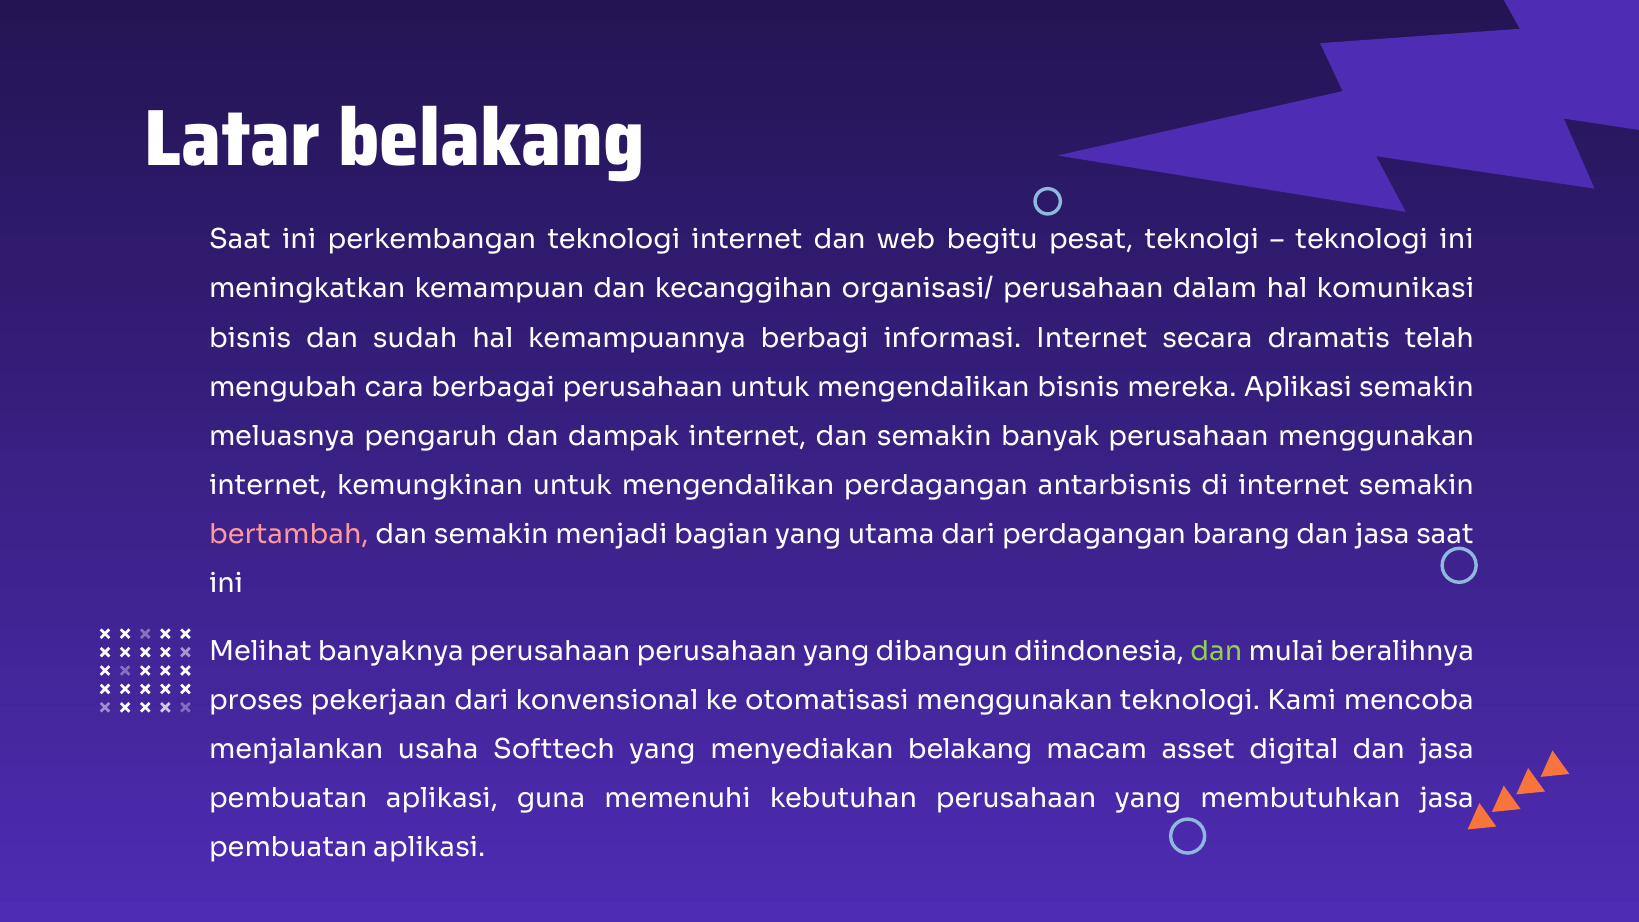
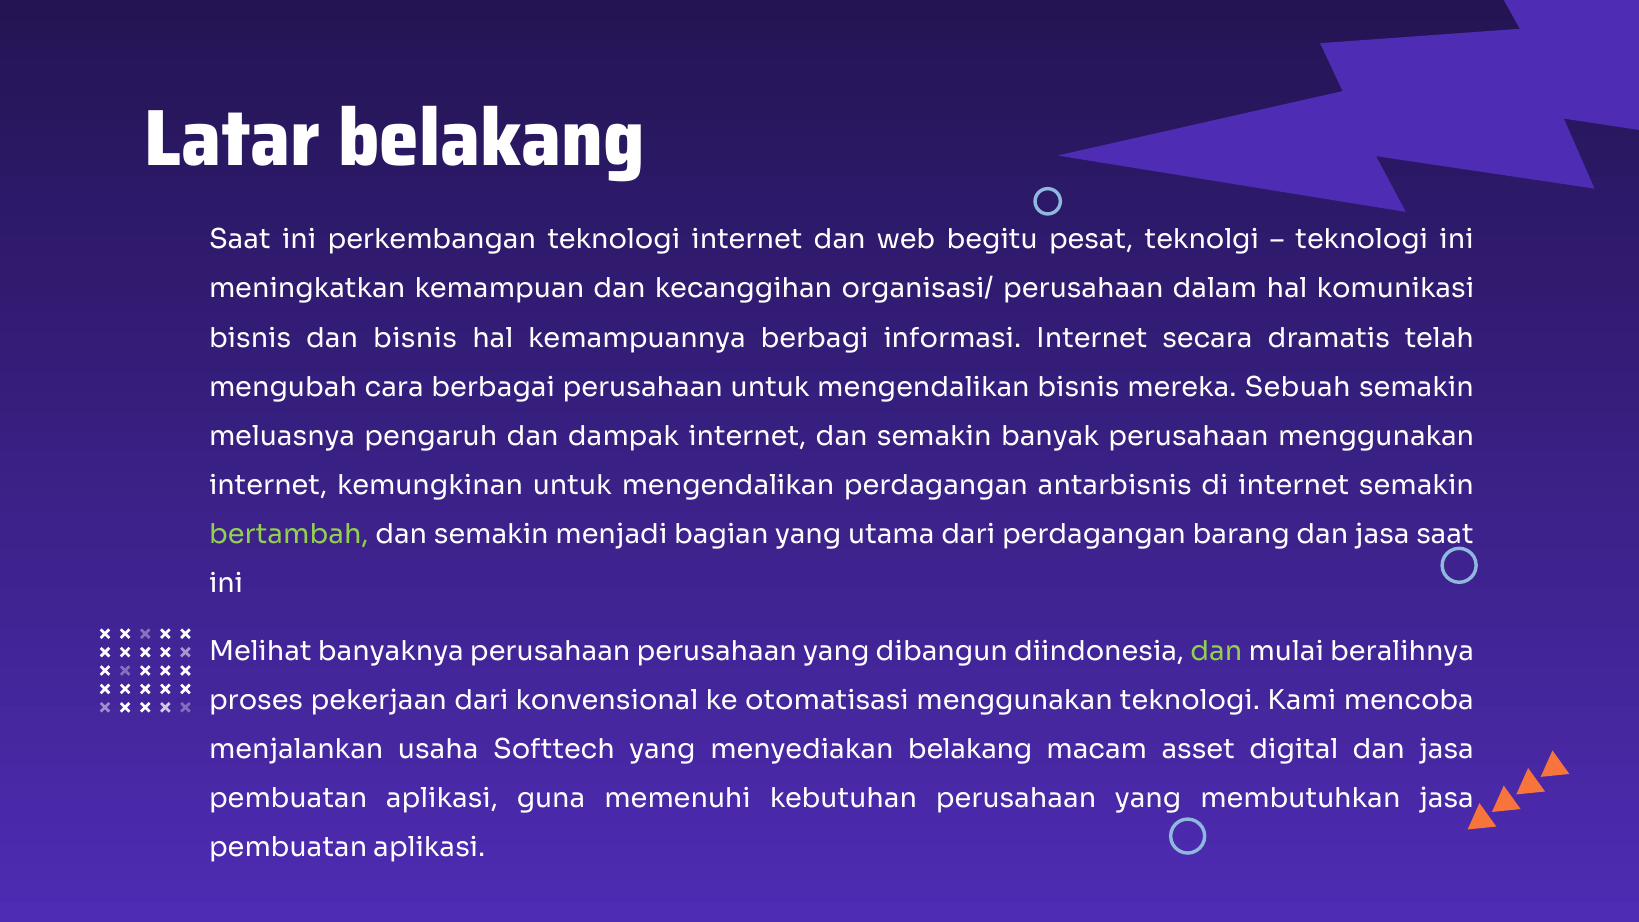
dan sudah: sudah -> bisnis
mereka Aplikasi: Aplikasi -> Sebuah
bertambah colour: pink -> light green
